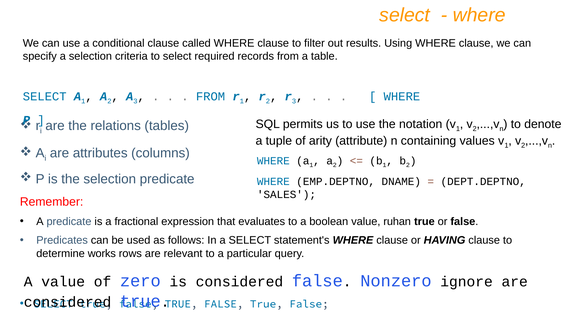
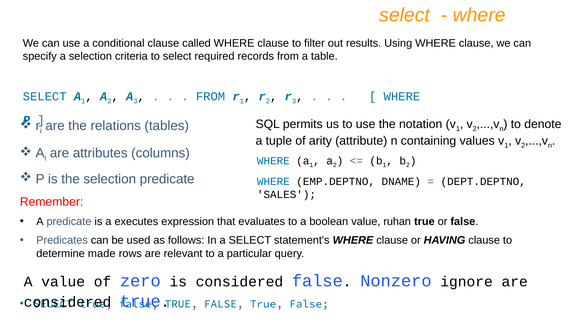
fractional: fractional -> executes
works: works -> made
